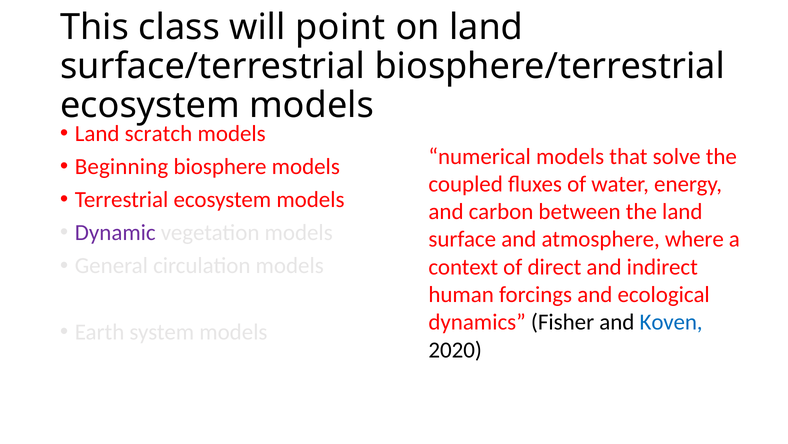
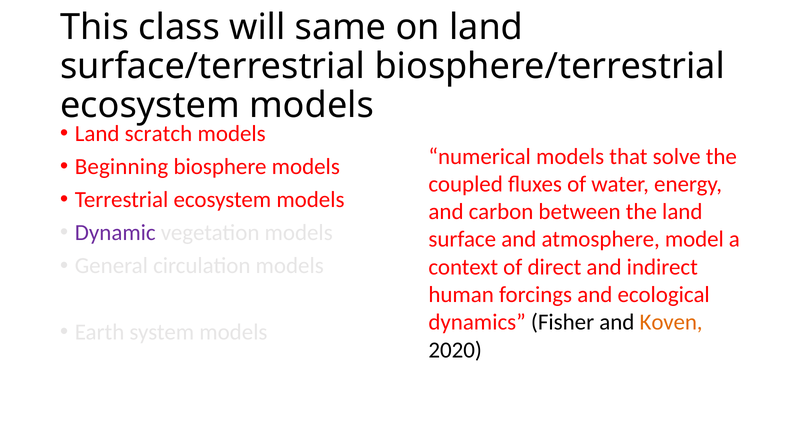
point: point -> same
where: where -> model
Koven colour: blue -> orange
